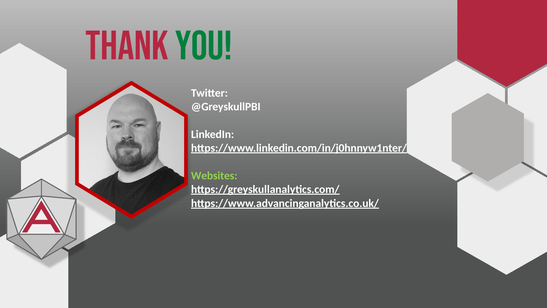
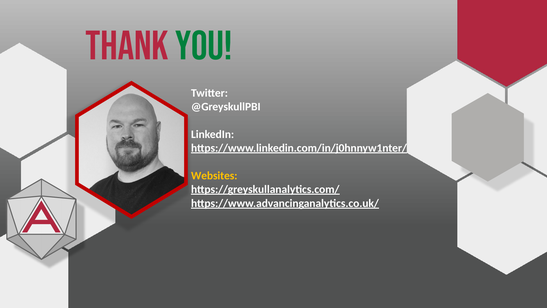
Websites colour: light green -> yellow
